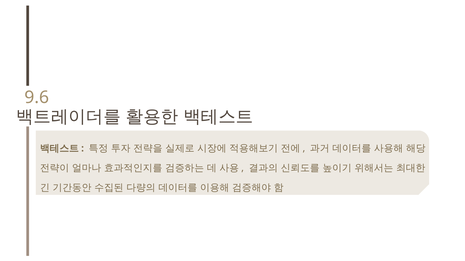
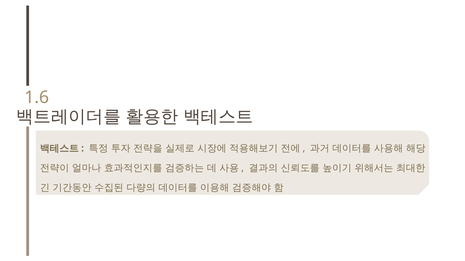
9.6: 9.6 -> 1.6
